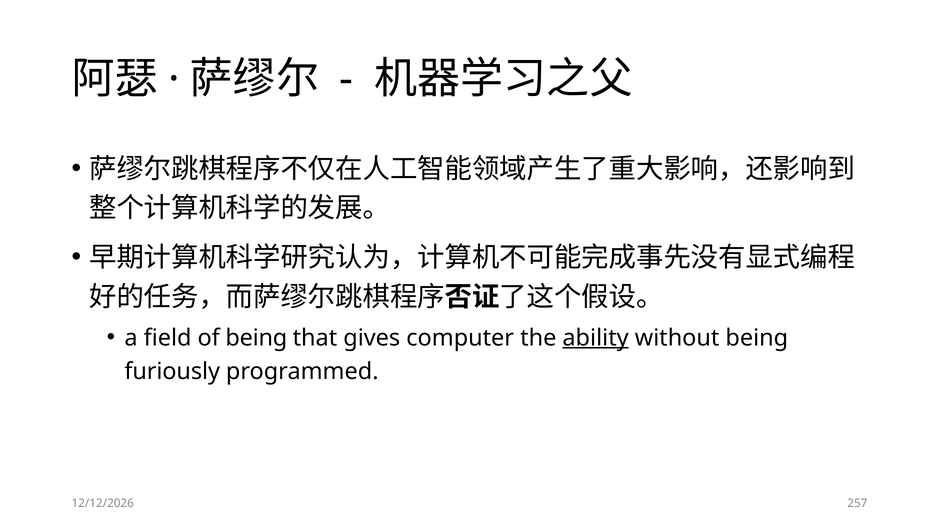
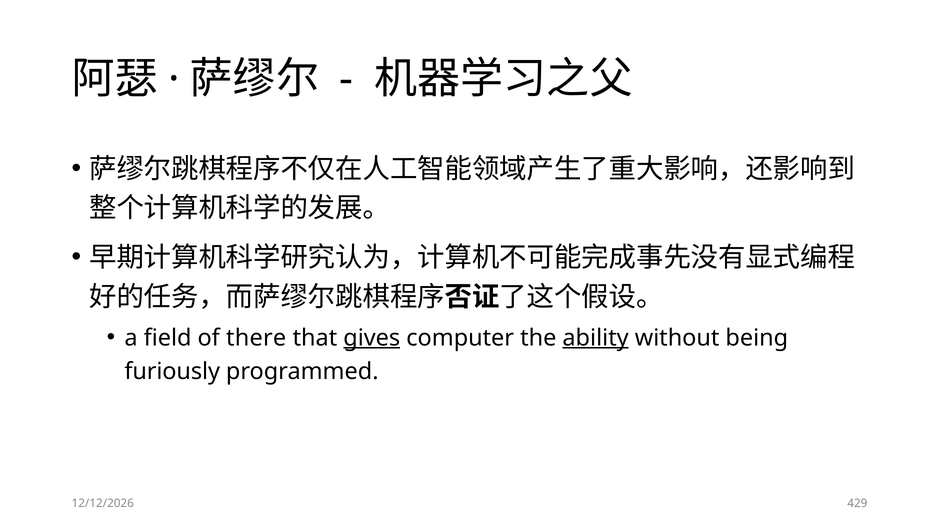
of being: being -> there
gives underline: none -> present
257: 257 -> 429
